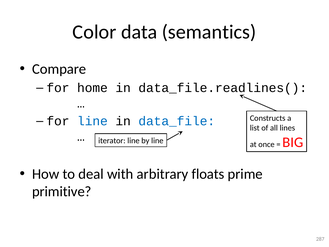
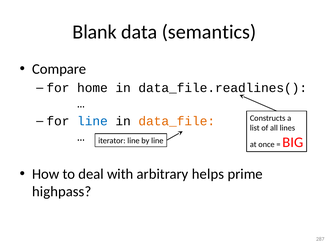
Color: Color -> Blank
data_file colour: blue -> orange
floats: floats -> helps
primitive: primitive -> highpass
